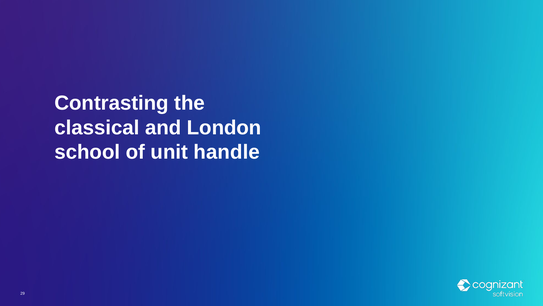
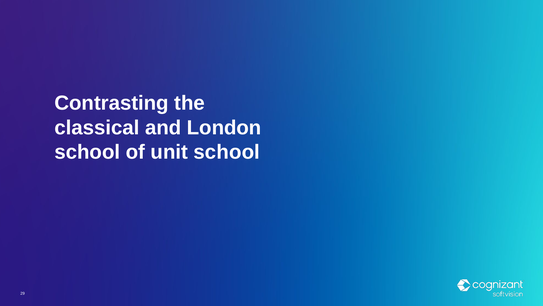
unit handle: handle -> school
